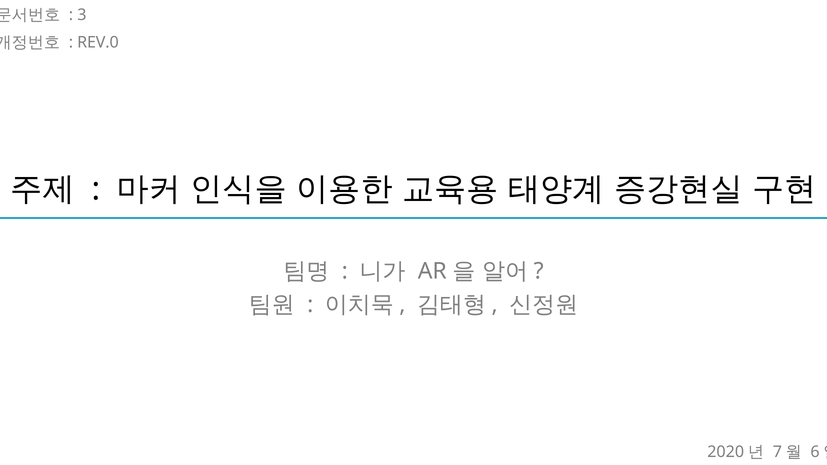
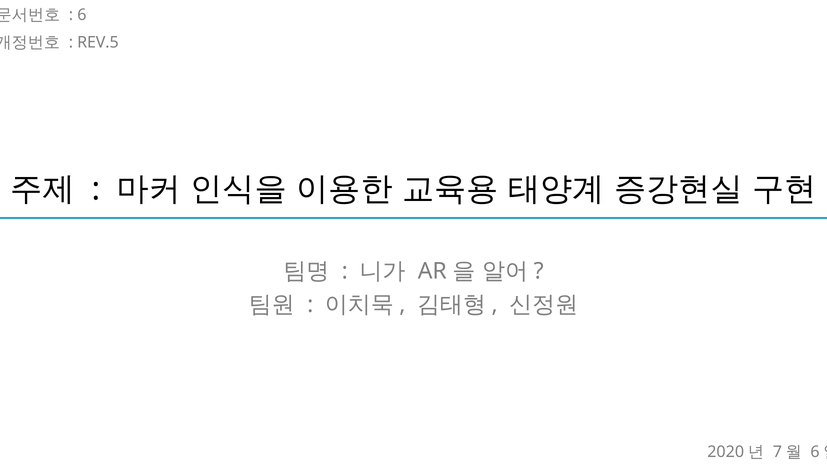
3: 3 -> 6
REV.0: REV.0 -> REV.5
